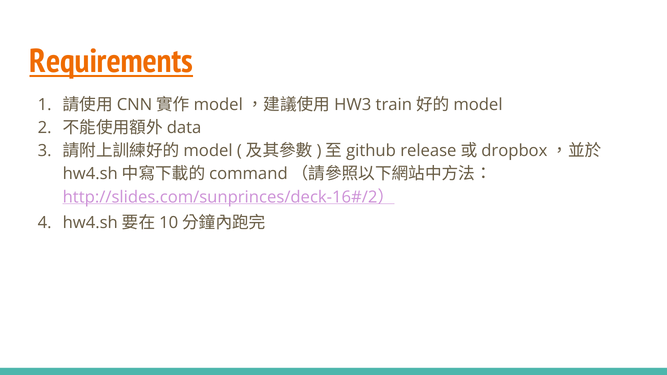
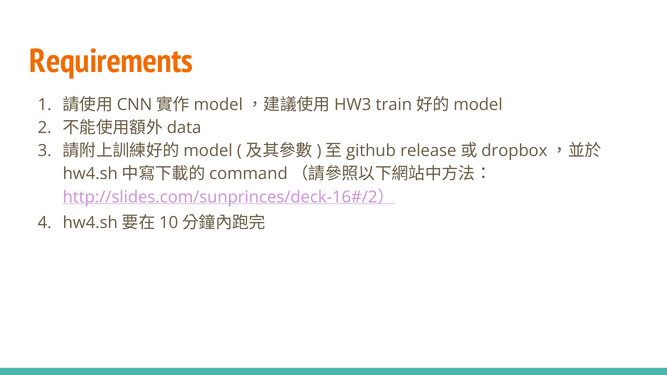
Requirements underline: present -> none
